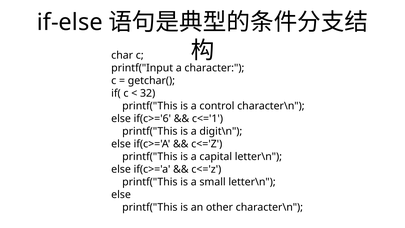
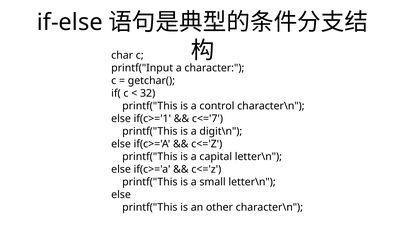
if(c>='6: if(c>='6 -> if(c>='1
c<='1: c<='1 -> c<='7
